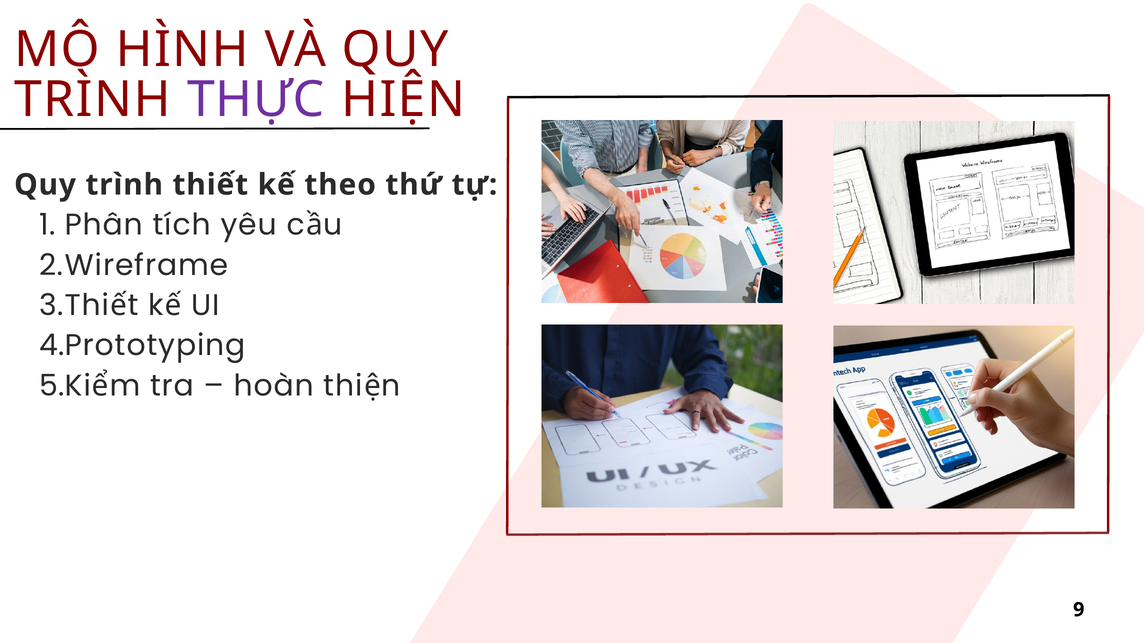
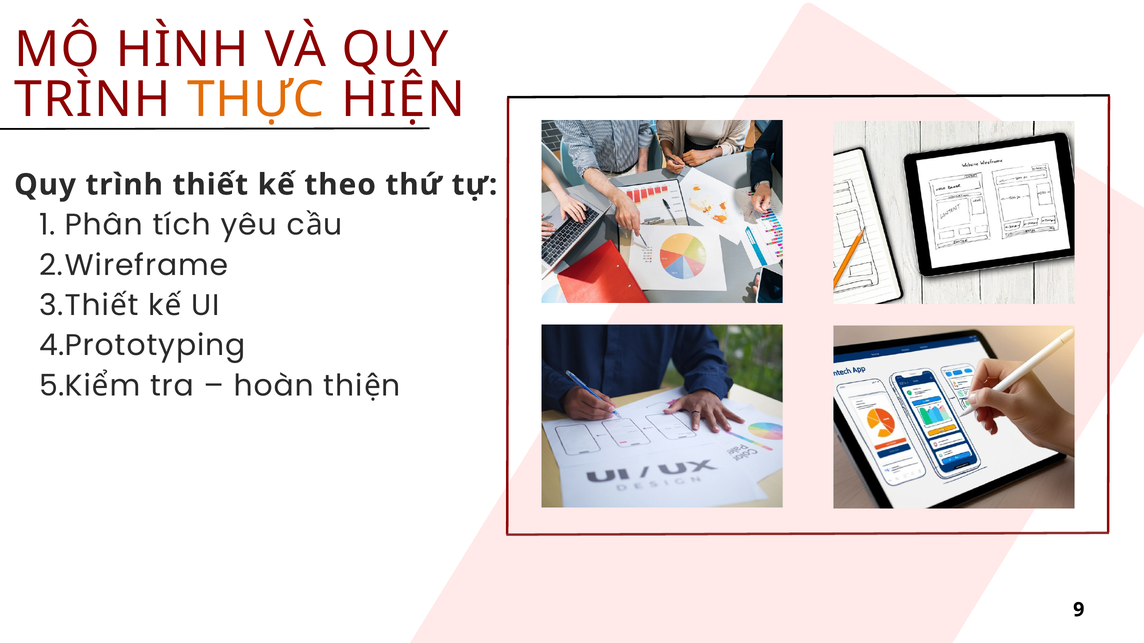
THỰC colour: purple -> orange
